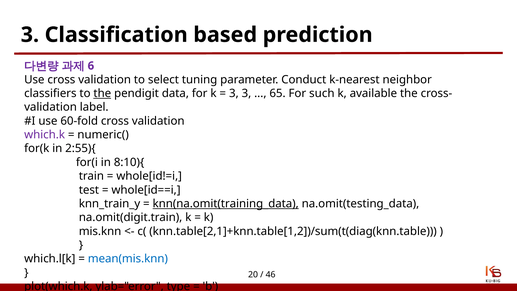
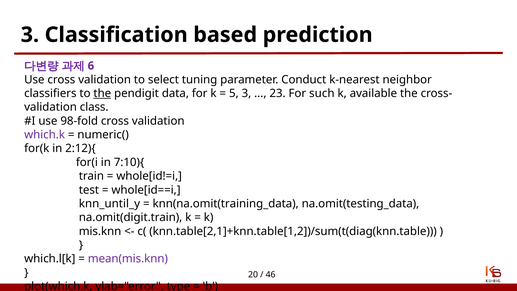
3 at (234, 93): 3 -> 5
65: 65 -> 23
label: label -> class
60-fold: 60-fold -> 98-fold
2:55){: 2:55){ -> 2:12){
8:10){: 8:10){ -> 7:10){
knn_train_y: knn_train_y -> knn_until_y
knn(na.omit(training_data underline: present -> none
mean(mis.knn colour: blue -> purple
